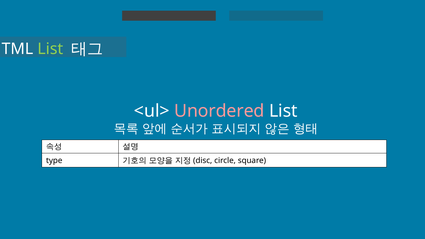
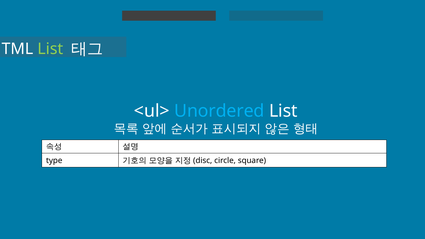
Unordered colour: pink -> light blue
